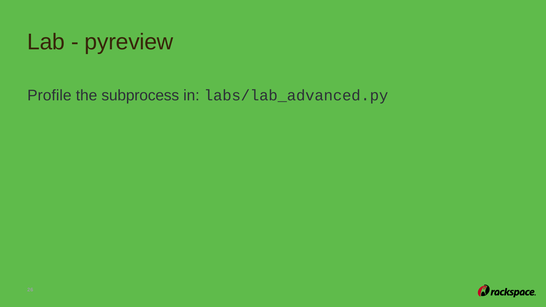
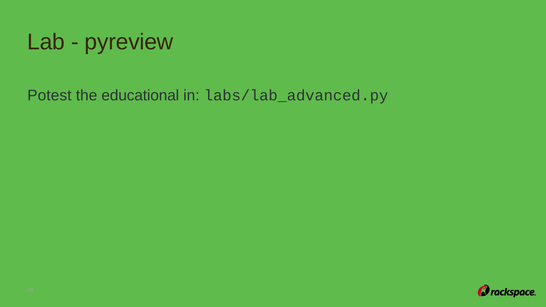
Profile: Profile -> Potest
subprocess: subprocess -> educational
